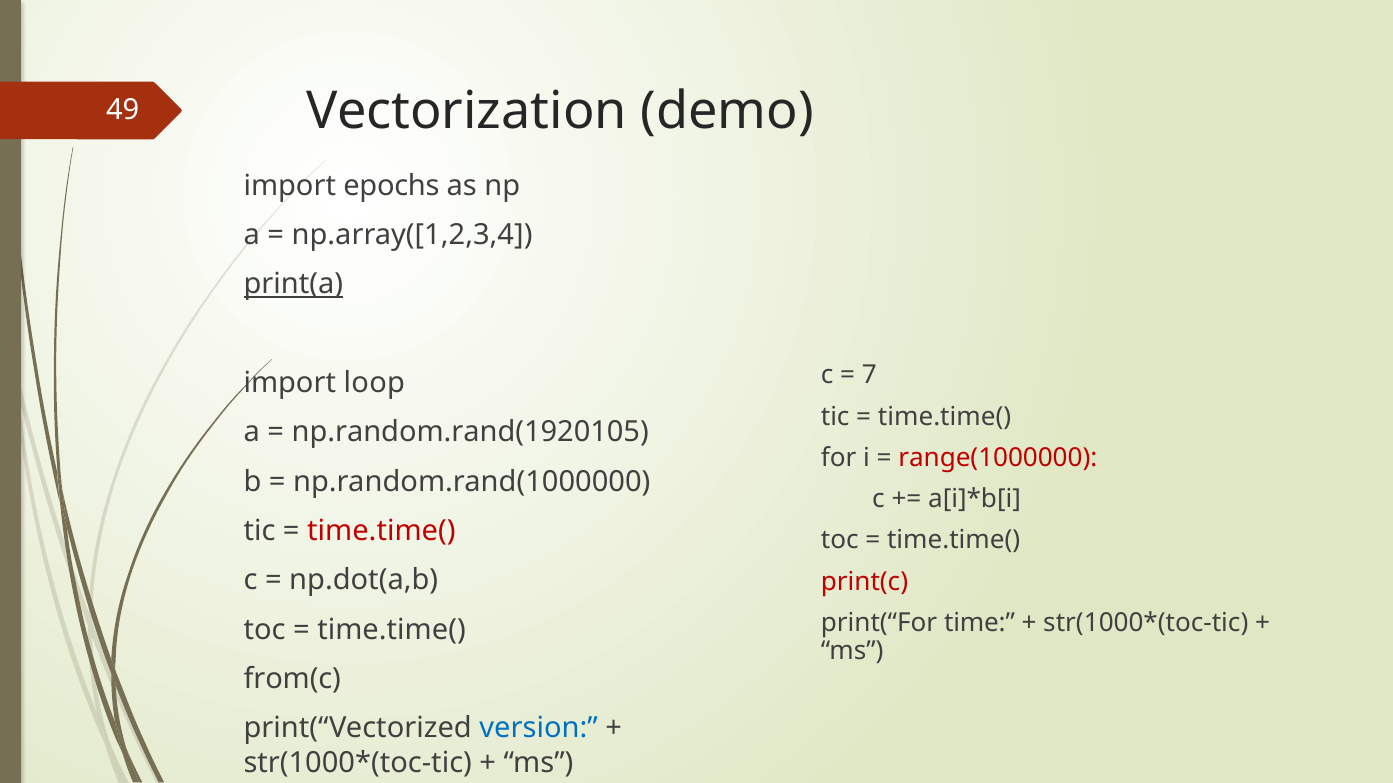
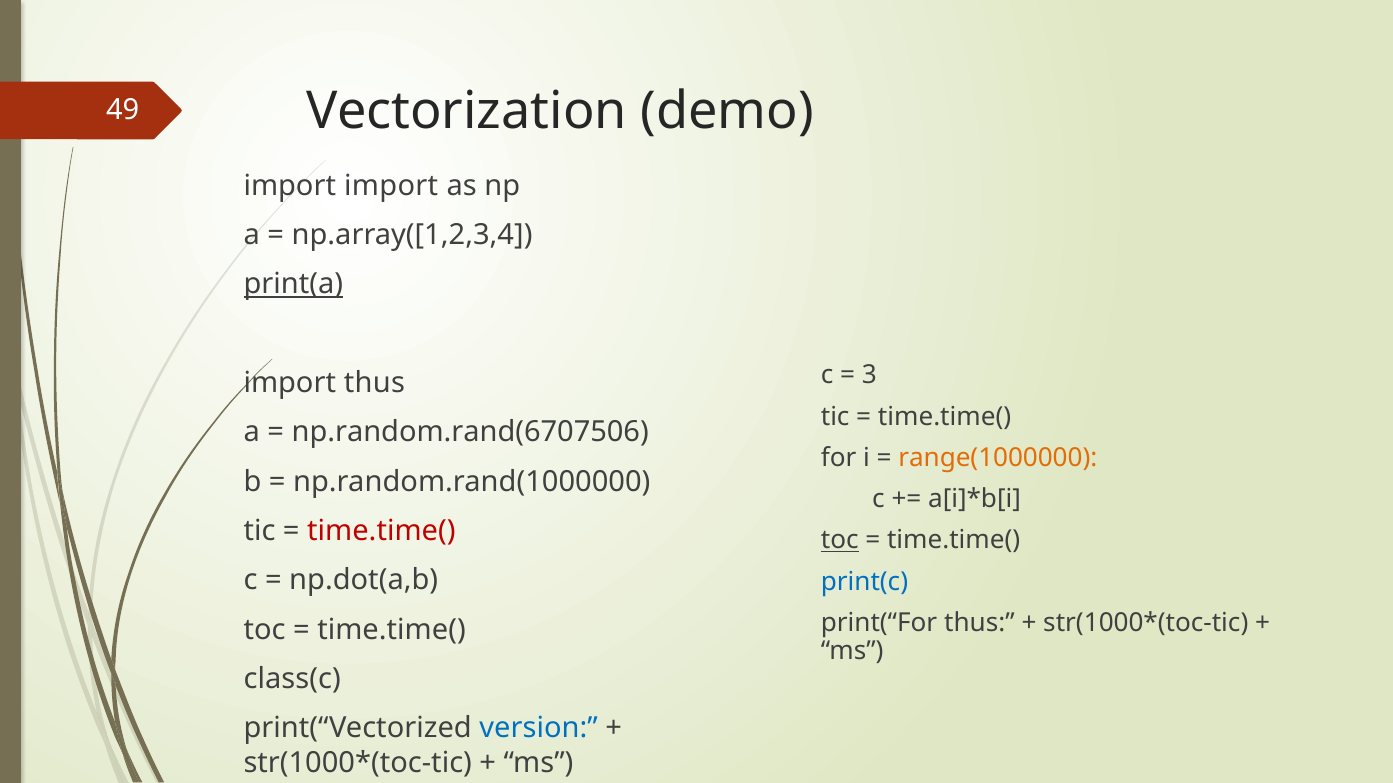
import epochs: epochs -> import
7: 7 -> 3
import loop: loop -> thus
np.random.rand(1920105: np.random.rand(1920105 -> np.random.rand(6707506
range(1000000 colour: red -> orange
toc at (840, 541) underline: none -> present
print(c colour: red -> blue
print(“For time: time -> thus
from(c: from(c -> class(c
